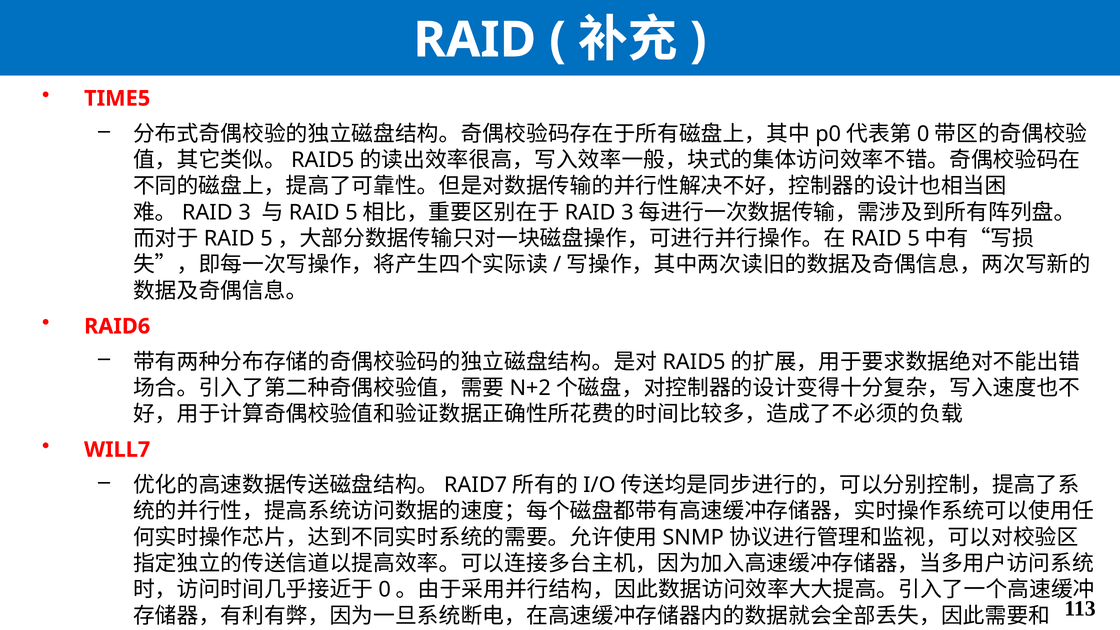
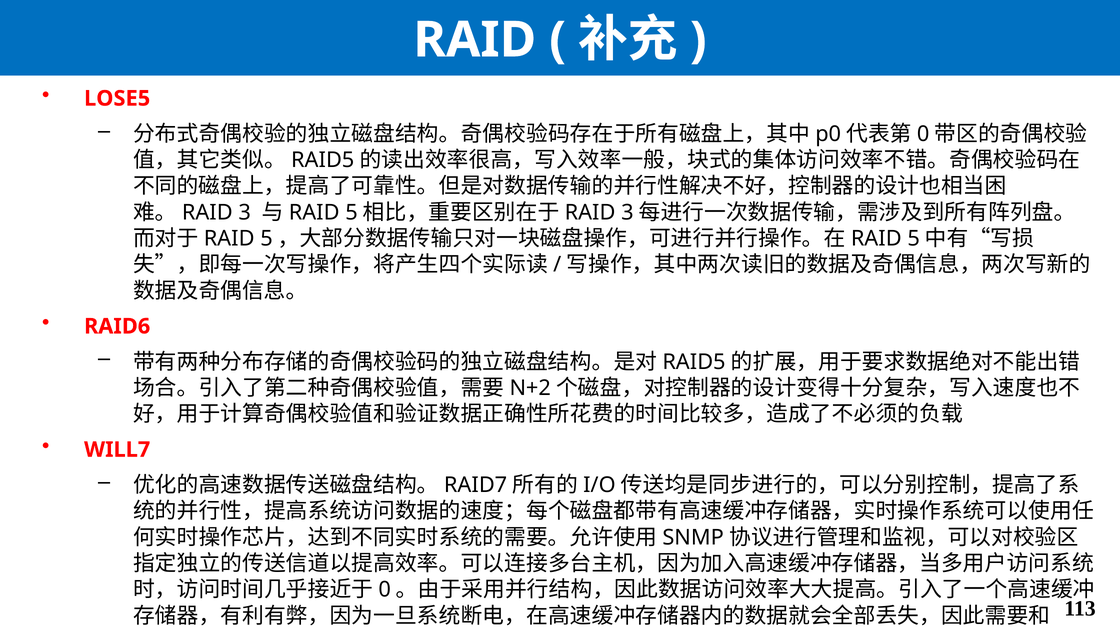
TIME5: TIME5 -> LOSE5
